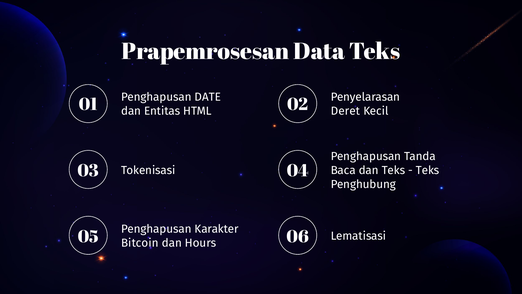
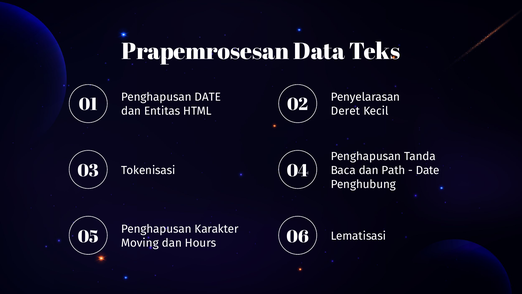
dan Teks: Teks -> Path
Teks at (428, 170): Teks -> Date
Bitcoin: Bitcoin -> Moving
